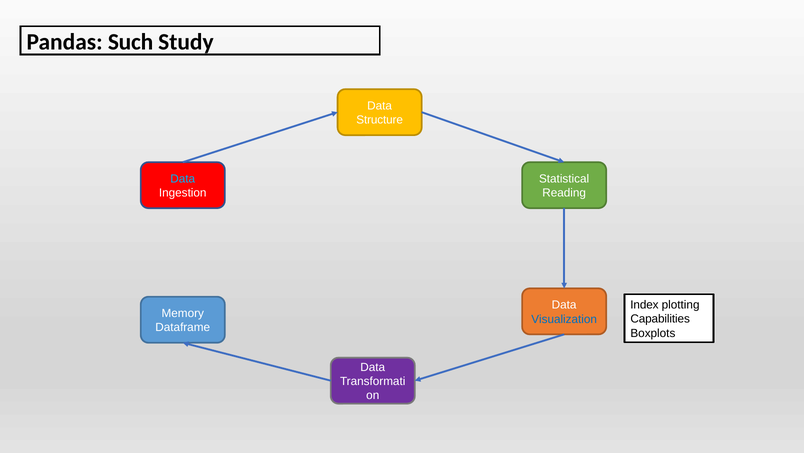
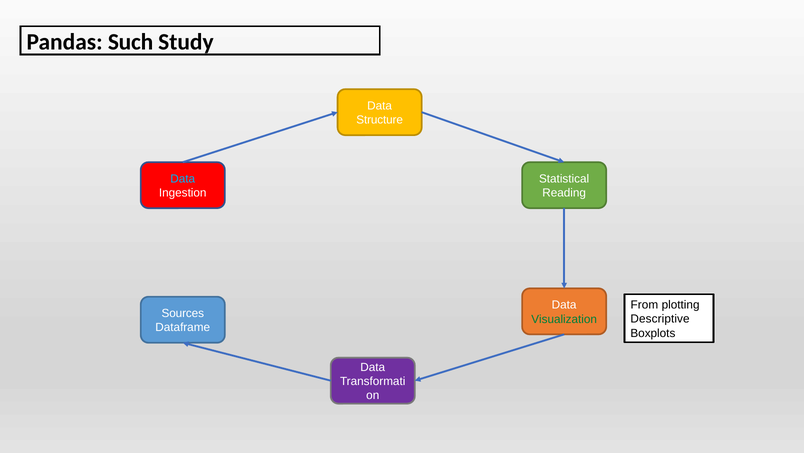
Index: Index -> From
Memory: Memory -> Sources
Capabilities: Capabilities -> Descriptive
Visualization colour: blue -> green
